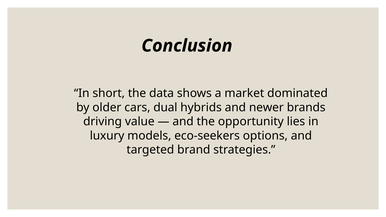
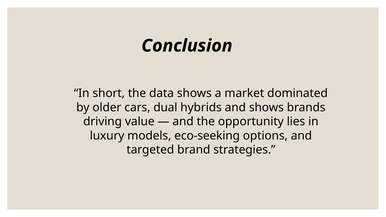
and newer: newer -> shows
eco-seekers: eco-seekers -> eco-seeking
